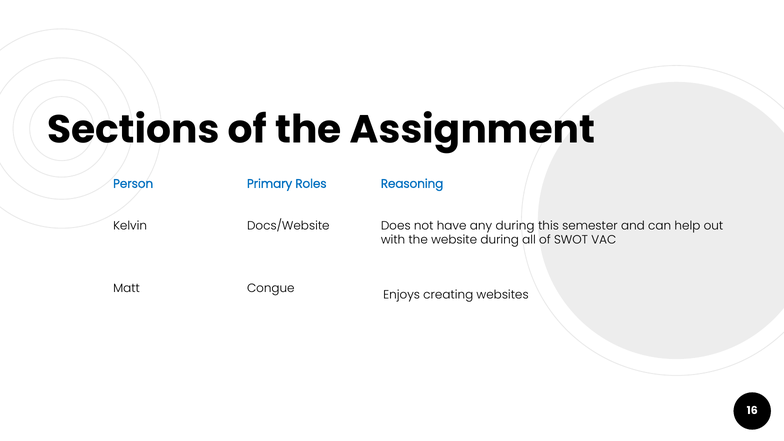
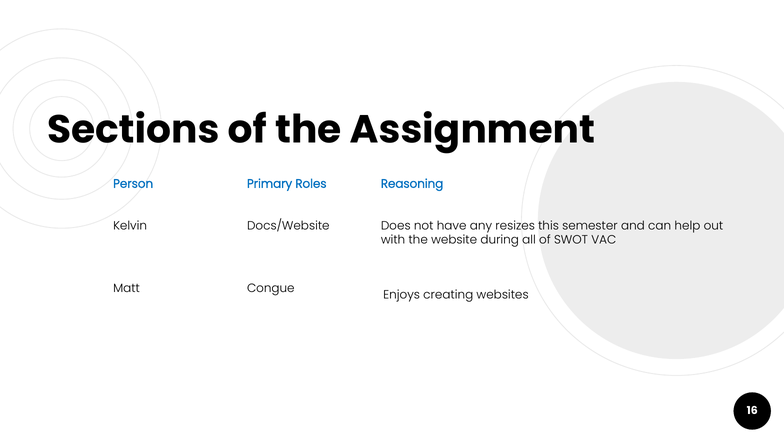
any during: during -> resizes
